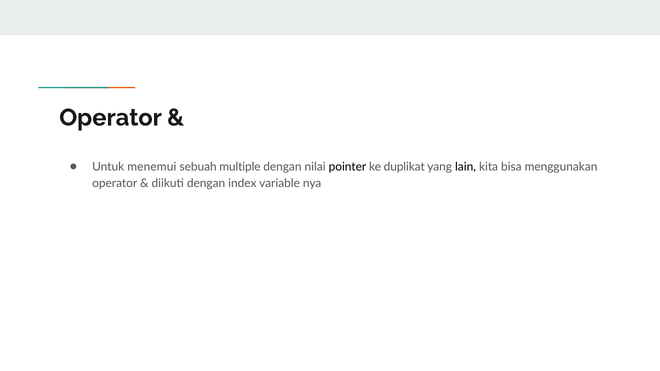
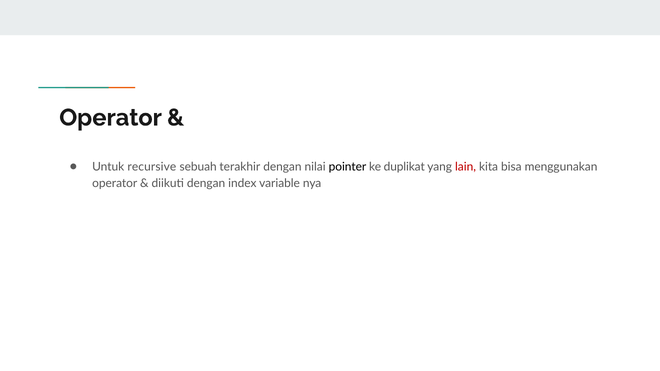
menemui: menemui -> recursive
multiple: multiple -> terakhir
lain colour: black -> red
